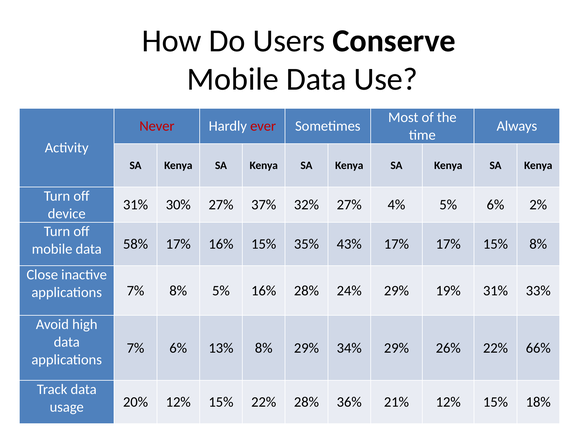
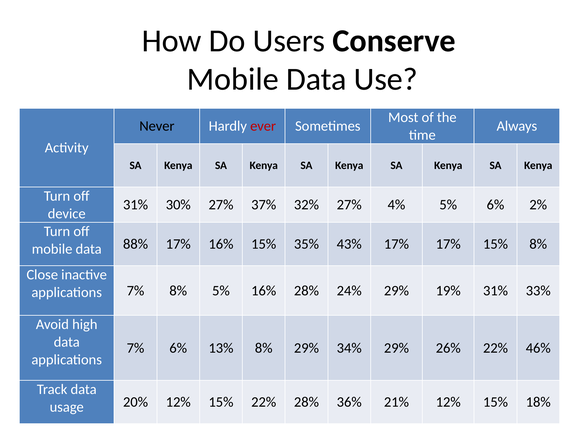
Never colour: red -> black
58%: 58% -> 88%
66%: 66% -> 46%
